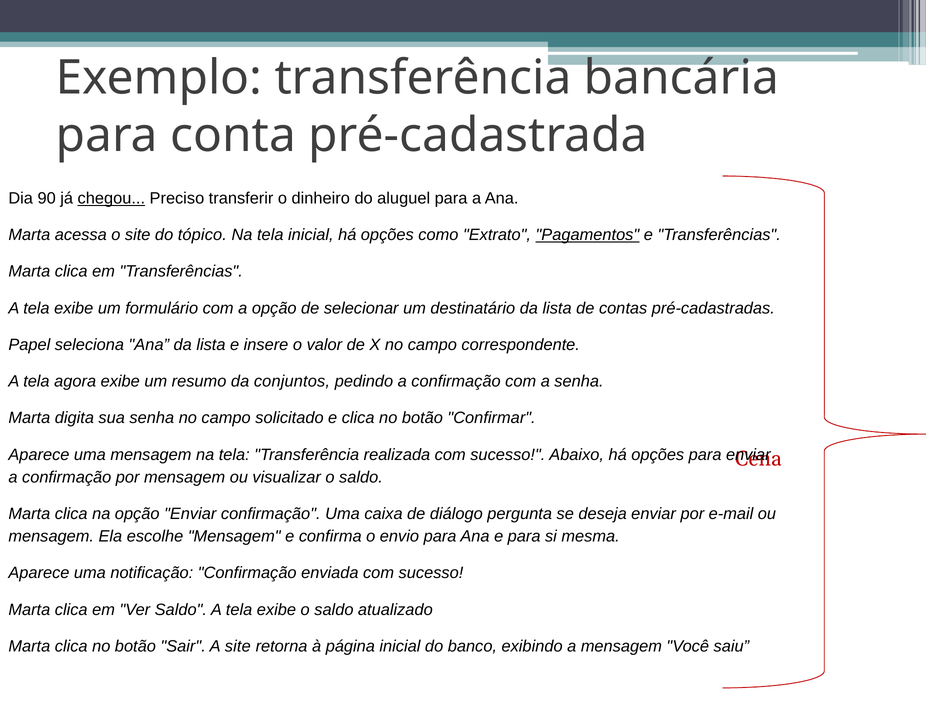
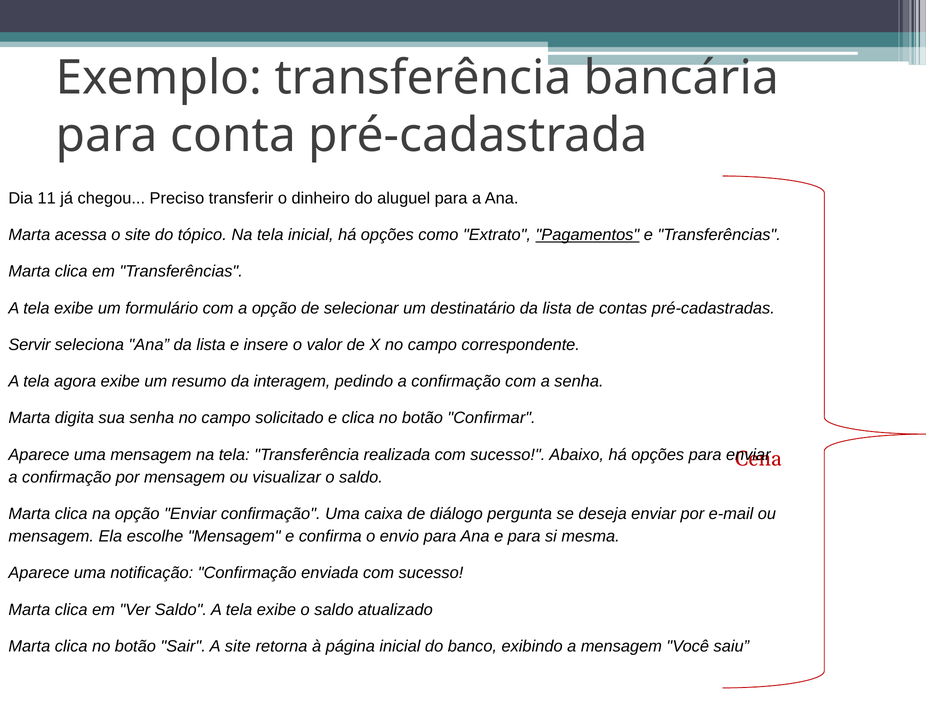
90: 90 -> 11
chegou underline: present -> none
Papel: Papel -> Servir
conjuntos: conjuntos -> interagem
